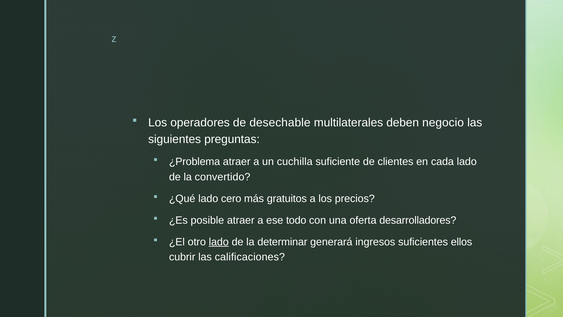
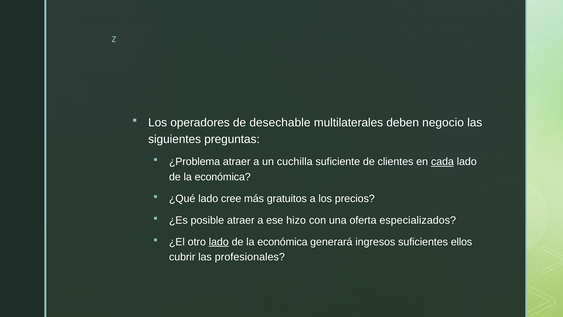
cada underline: none -> present
convertido at (223, 177): convertido -> económica
cero: cero -> cree
todo: todo -> hizo
desarrolladores: desarrolladores -> especializados
determinar at (282, 242): determinar -> económica
calificaciones: calificaciones -> profesionales
